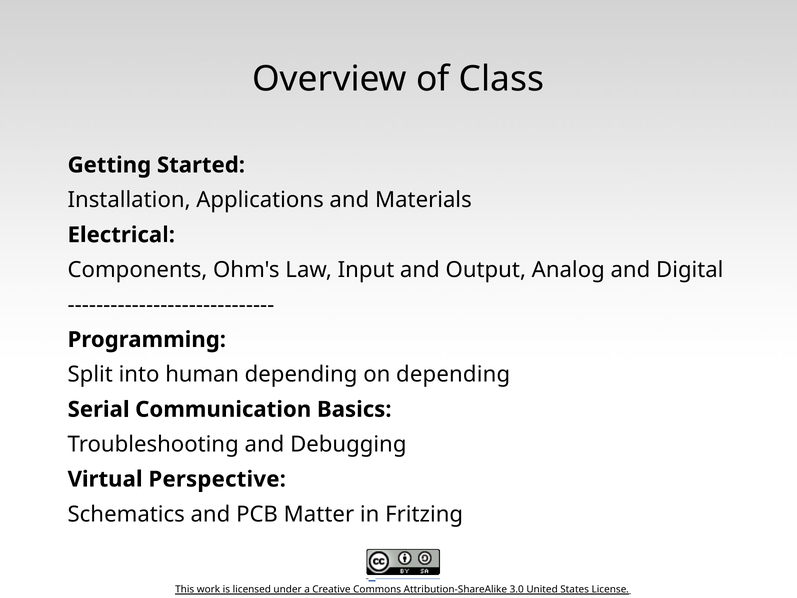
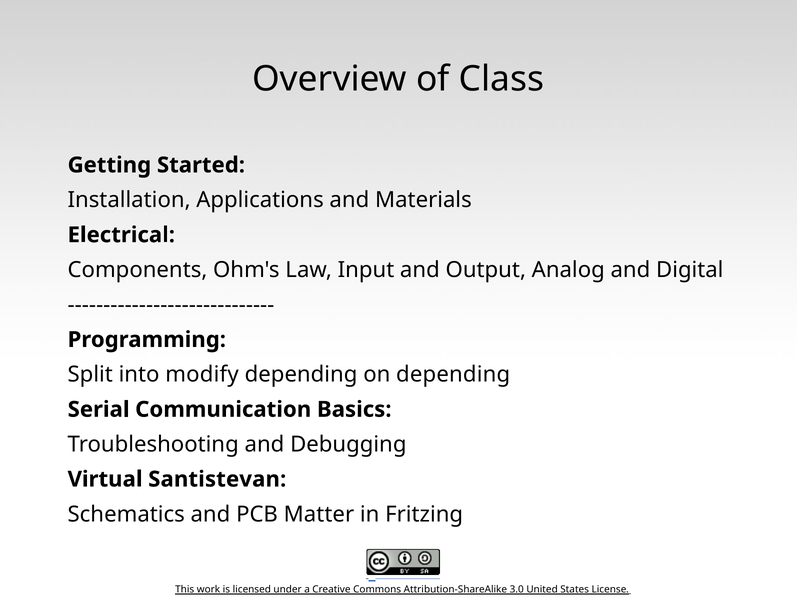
human: human -> modify
Perspective: Perspective -> Santistevan
